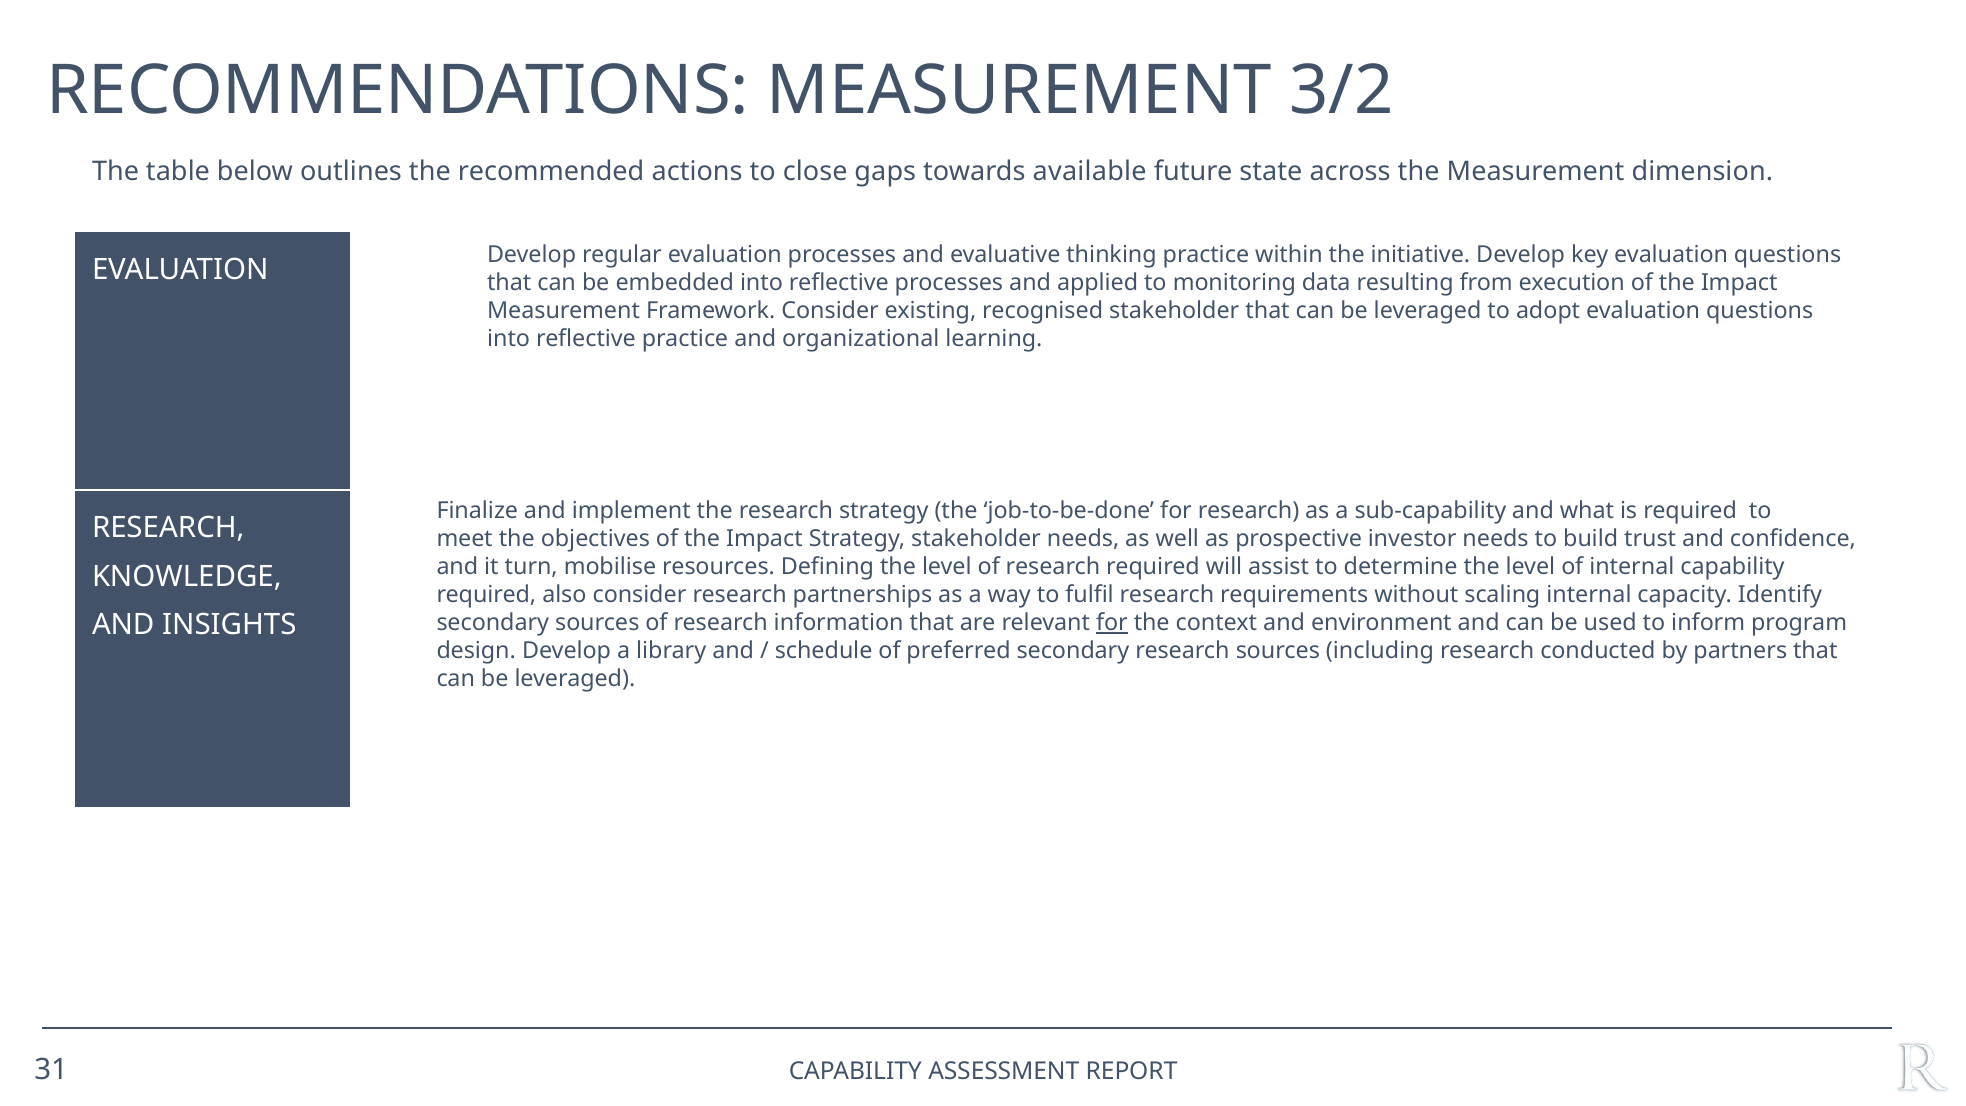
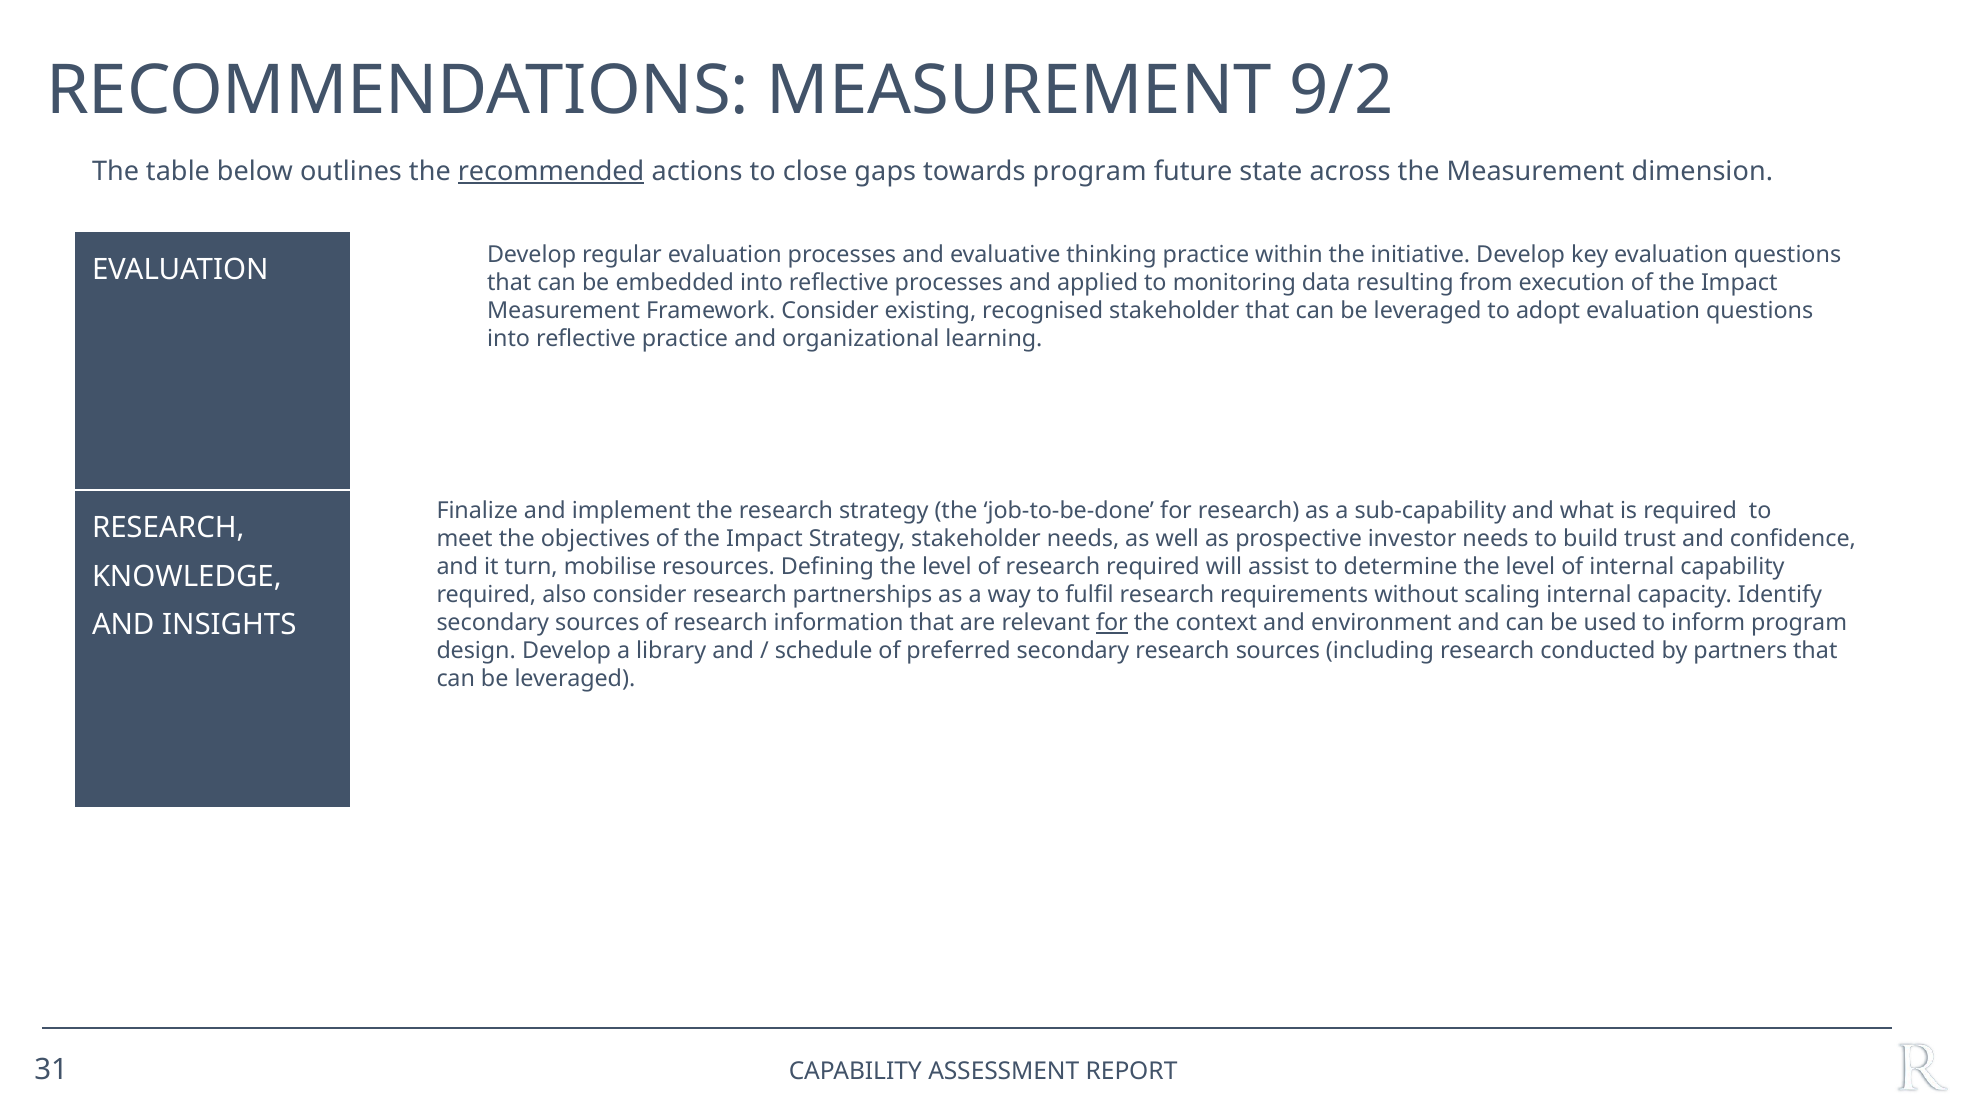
3/2: 3/2 -> 9/2
recommended underline: none -> present
towards available: available -> program
